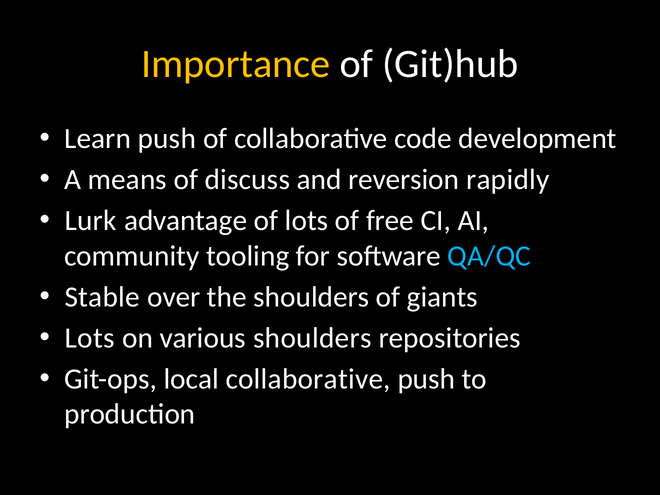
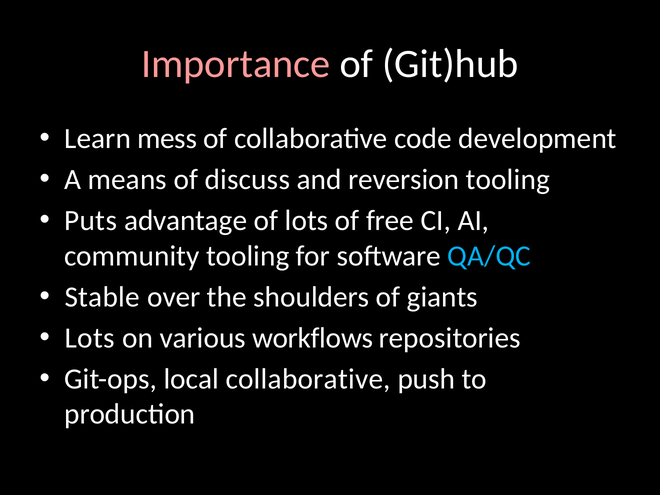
Importance colour: yellow -> pink
Learn push: push -> mess
reversion rapidly: rapidly -> tooling
Lurk: Lurk -> Puts
various shoulders: shoulders -> workflows
